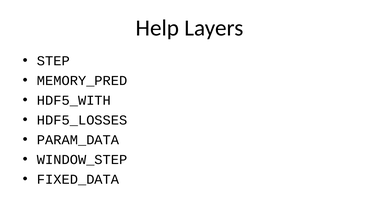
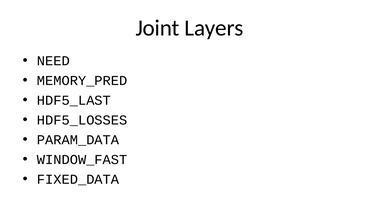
Help: Help -> Joint
STEP: STEP -> NEED
HDF5_WITH: HDF5_WITH -> HDF5_LAST
WINDOW_STEP: WINDOW_STEP -> WINDOW_FAST
